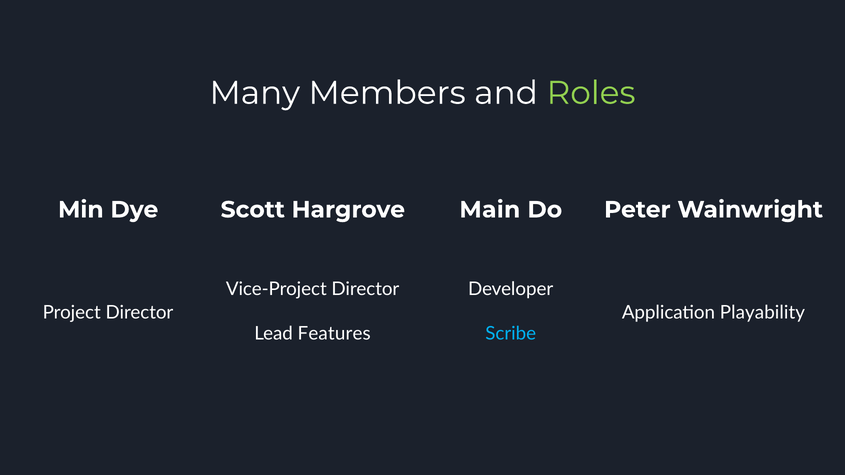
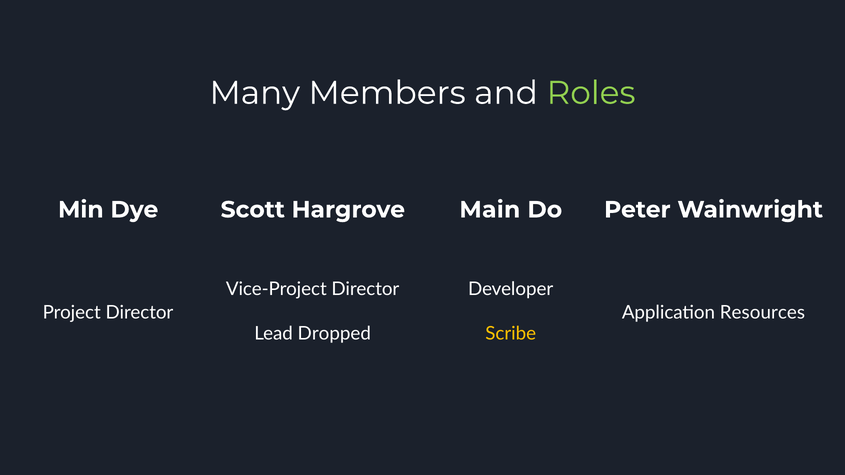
Playability: Playability -> Resources
Features: Features -> Dropped
Scribe colour: light blue -> yellow
